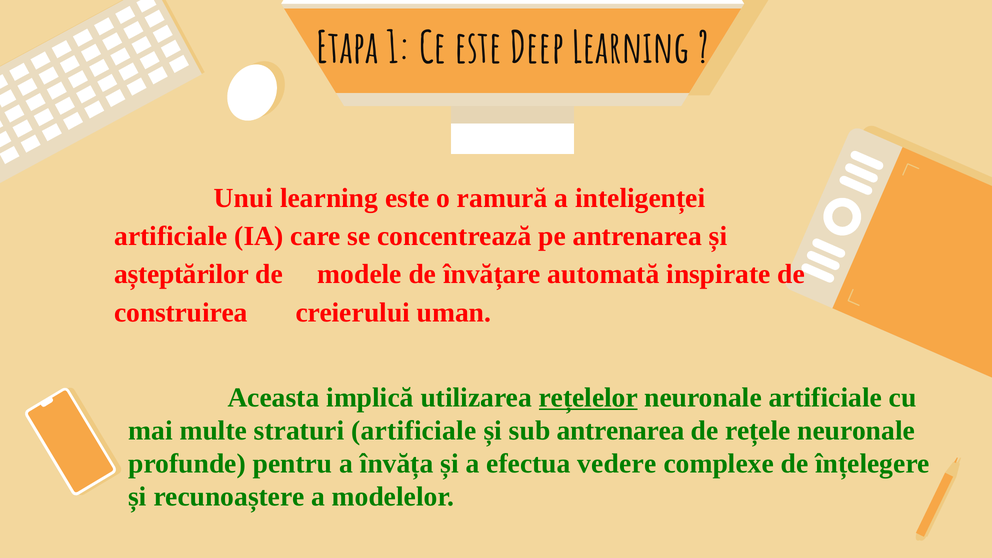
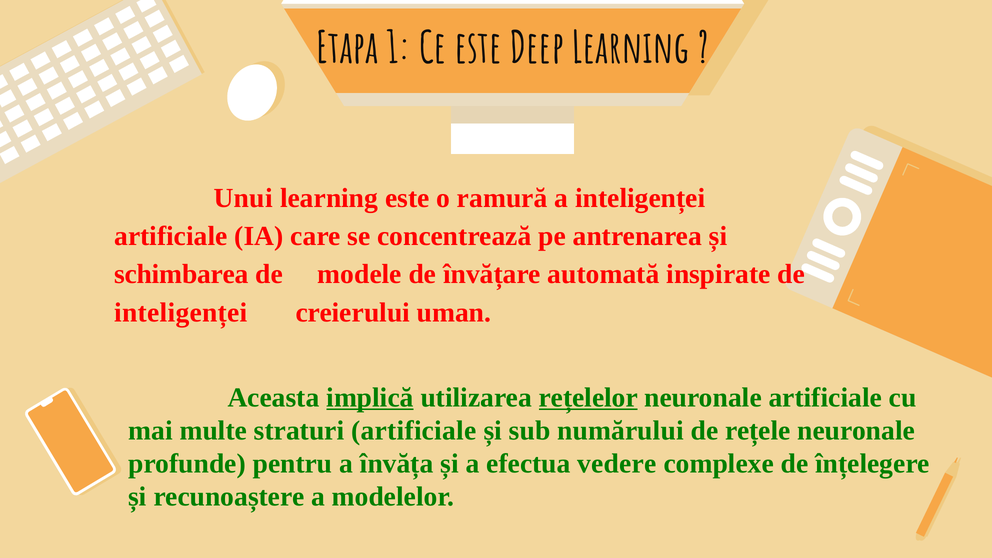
așteptărilor: așteptărilor -> schimbarea
construirea at (181, 312): construirea -> inteligenței
implică underline: none -> present
sub antrenarea: antrenarea -> numărului
